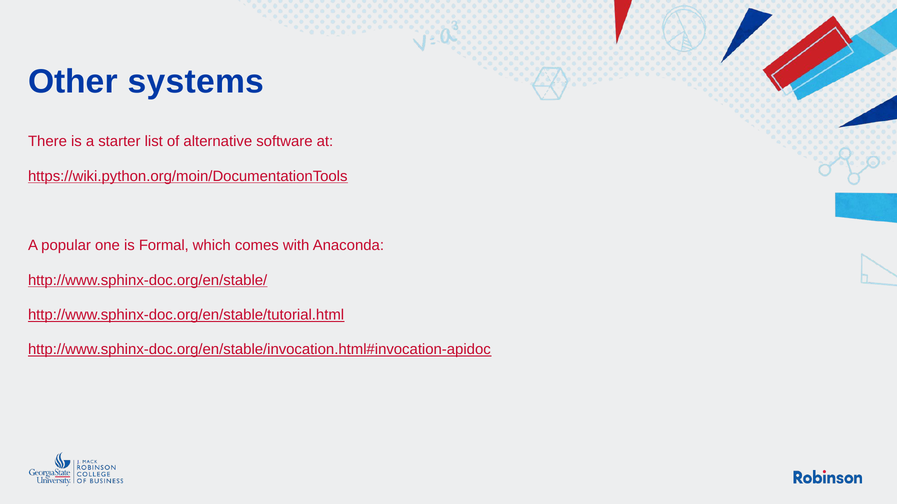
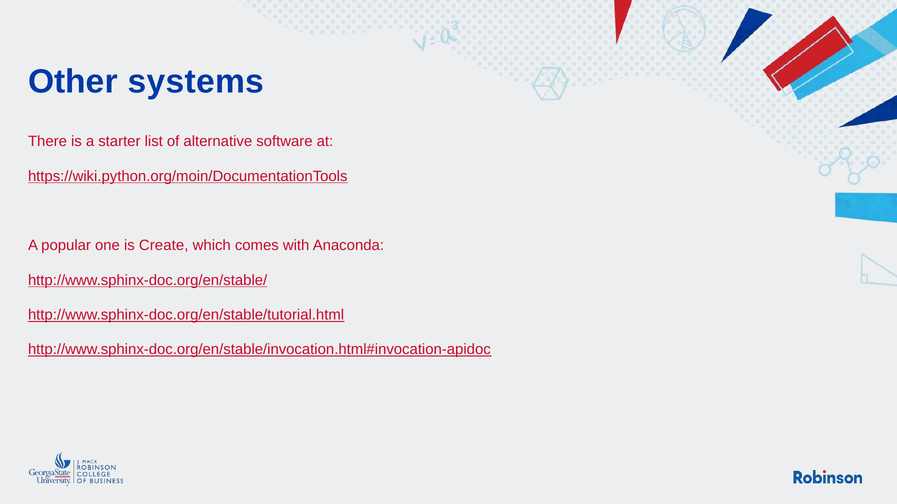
Formal: Formal -> Create
